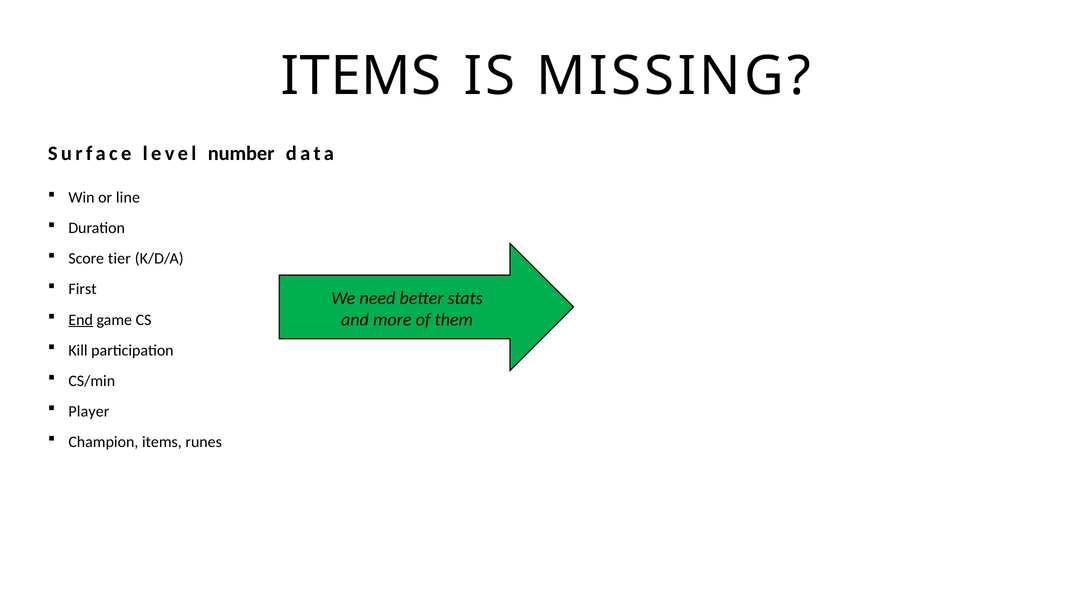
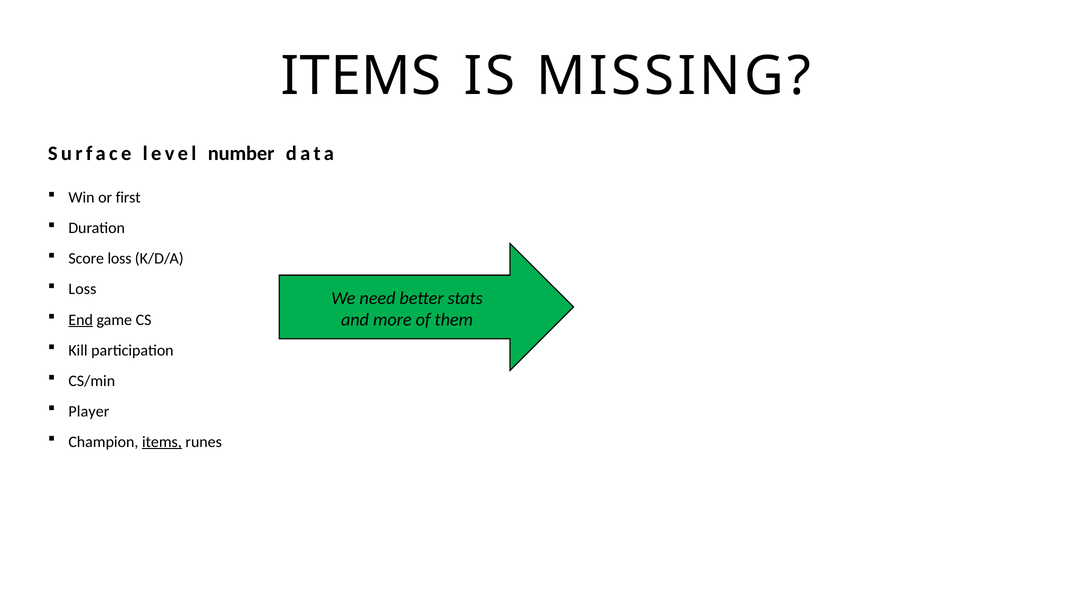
line: line -> first
Score tier: tier -> loss
First at (83, 289): First -> Loss
items at (162, 442) underline: none -> present
